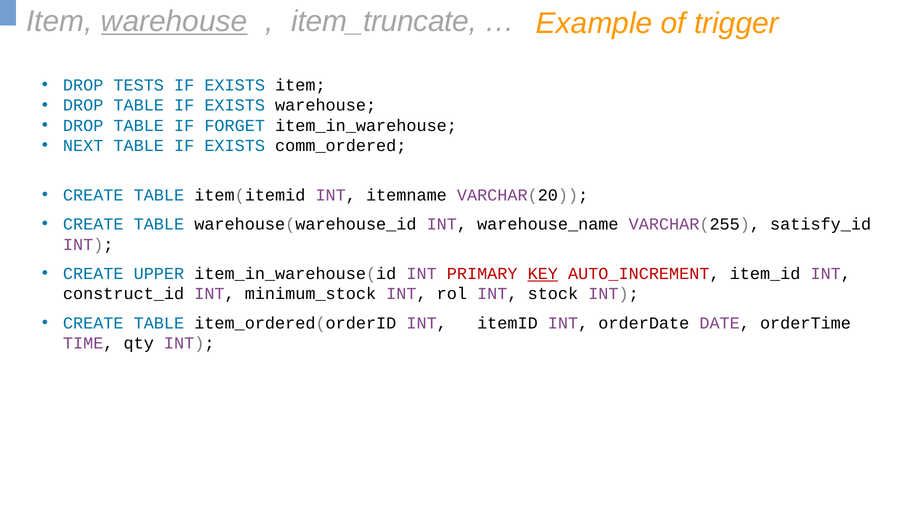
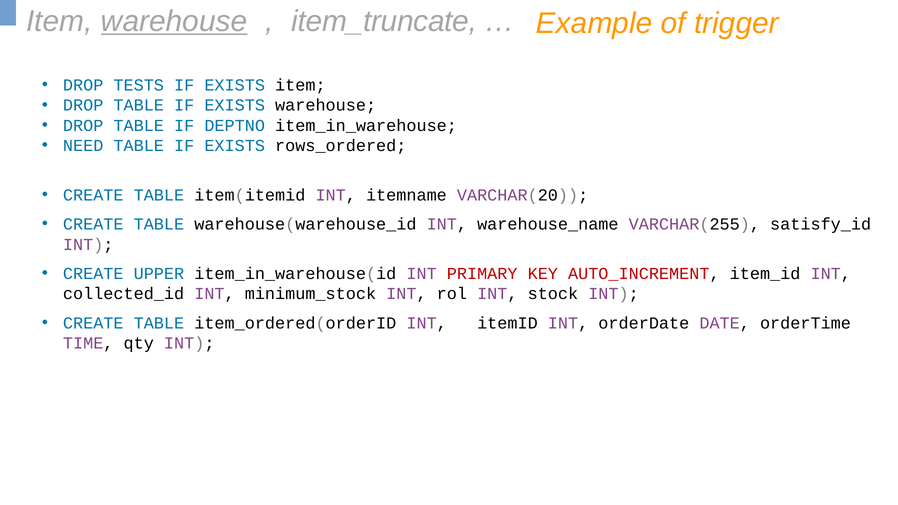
FORGET: FORGET -> DEPTNO
NEXT: NEXT -> NEED
comm_ordered: comm_ordered -> rows_ordered
KEY underline: present -> none
construct_id: construct_id -> collected_id
